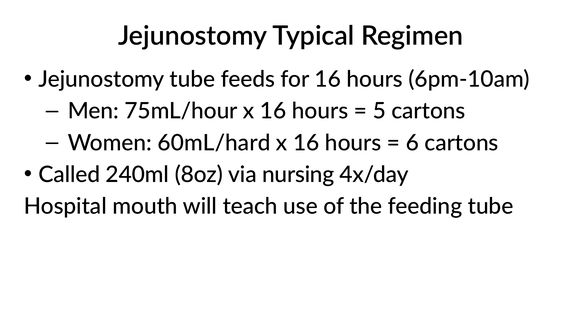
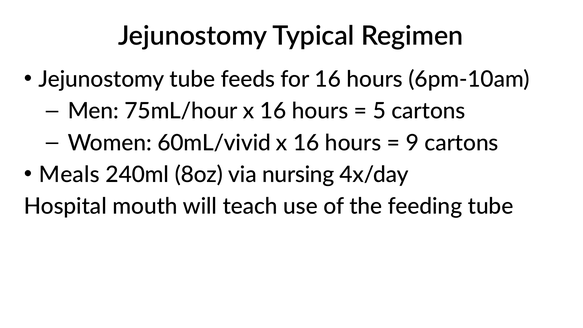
60mL/hard: 60mL/hard -> 60mL/vivid
6: 6 -> 9
Called: Called -> Meals
